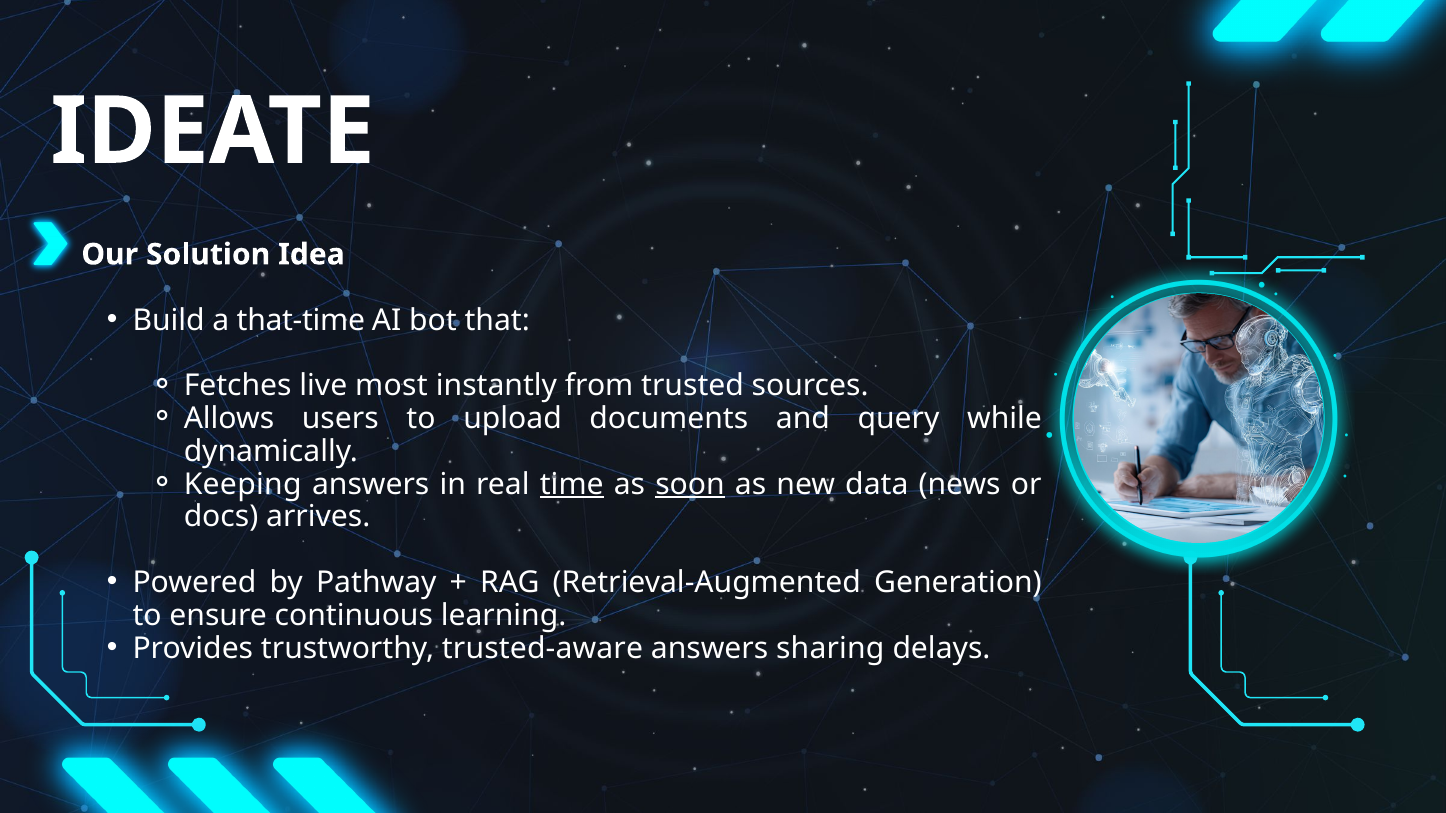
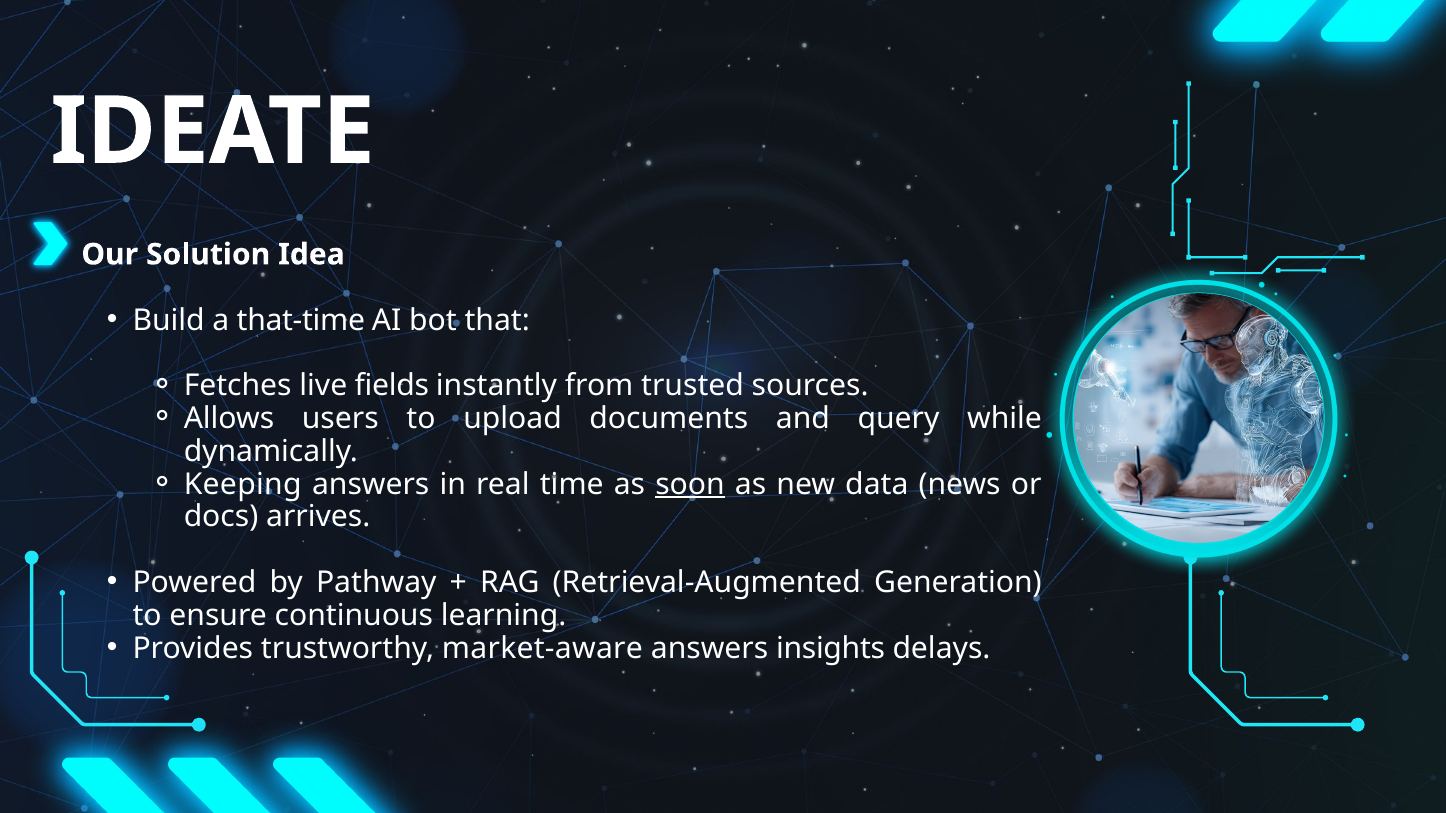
most: most -> fields
time underline: present -> none
trusted-aware: trusted-aware -> market-aware
sharing: sharing -> insights
